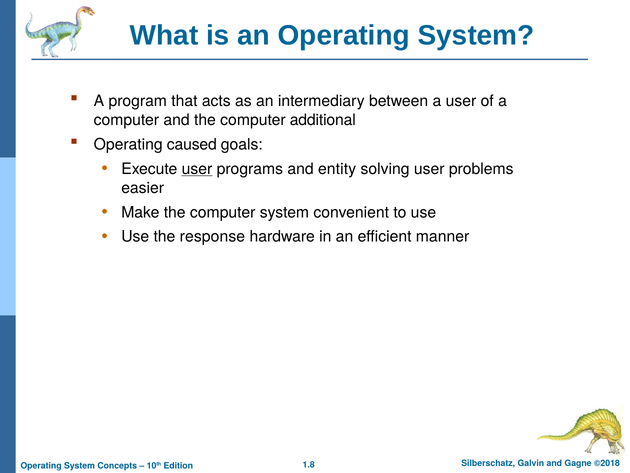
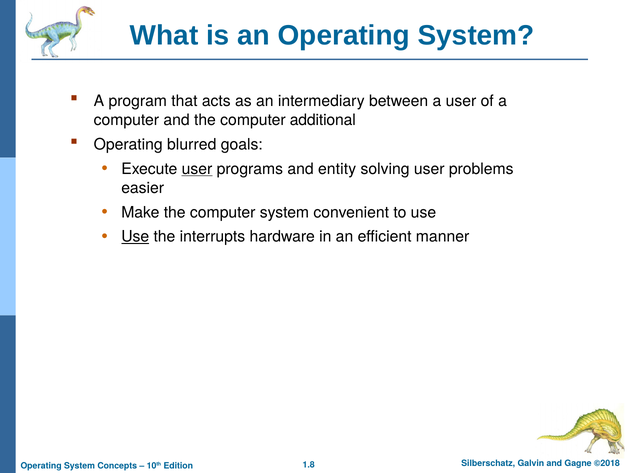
caused: caused -> blurred
Use at (135, 237) underline: none -> present
response: response -> interrupts
